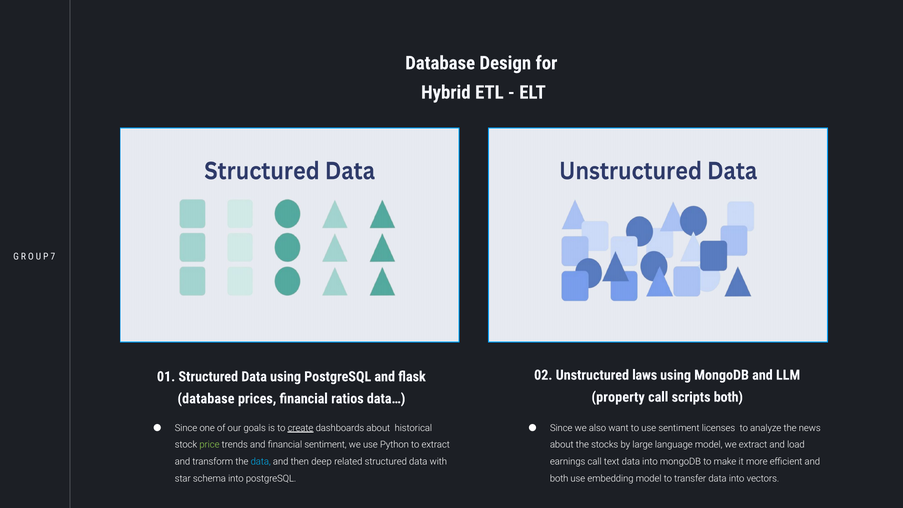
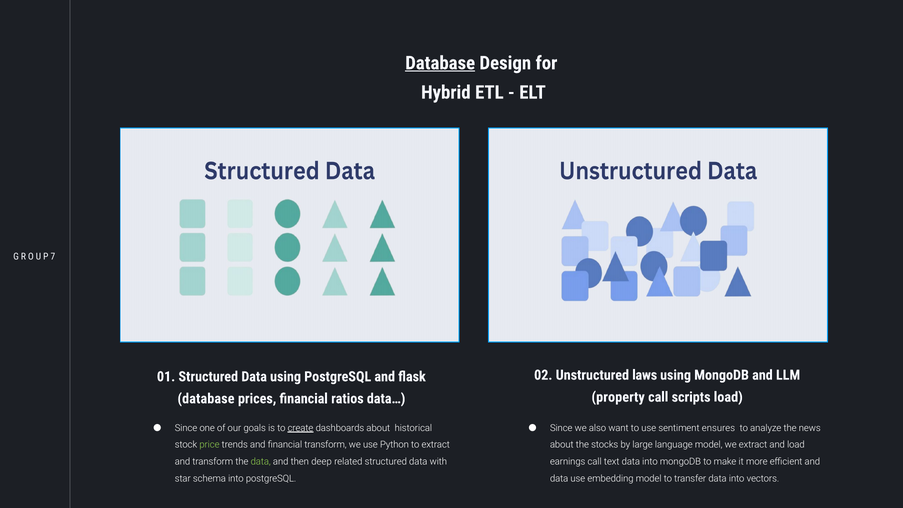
Database at (440, 63) underline: none -> present
scripts both: both -> load
licenses: licenses -> ensures
financial sentiment: sentiment -> transform
data at (261, 462) colour: light blue -> light green
both at (559, 479): both -> data
